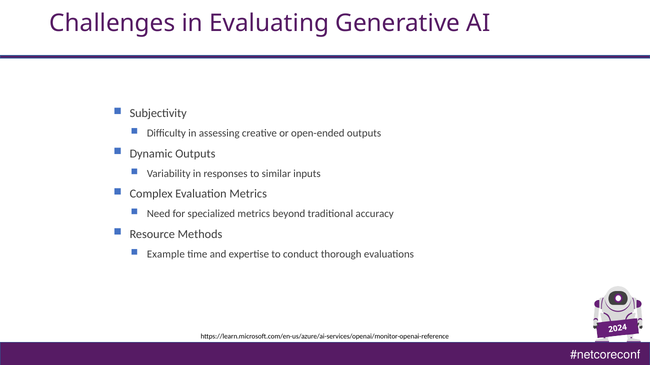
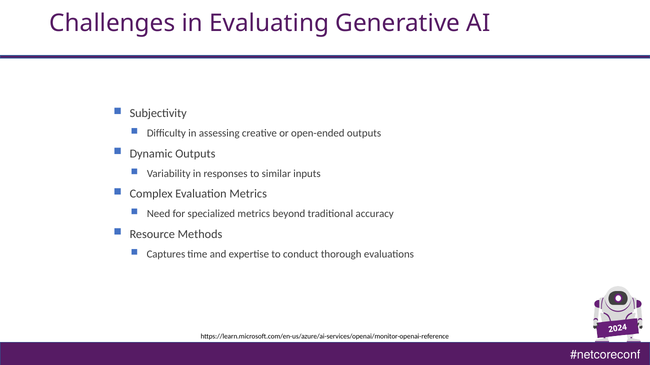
Example: Example -> Captures
